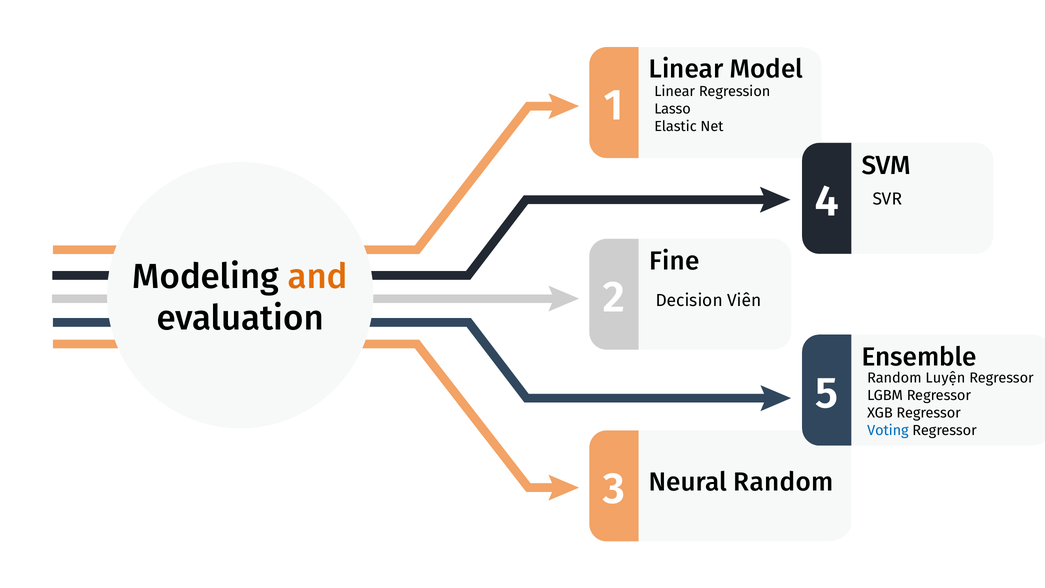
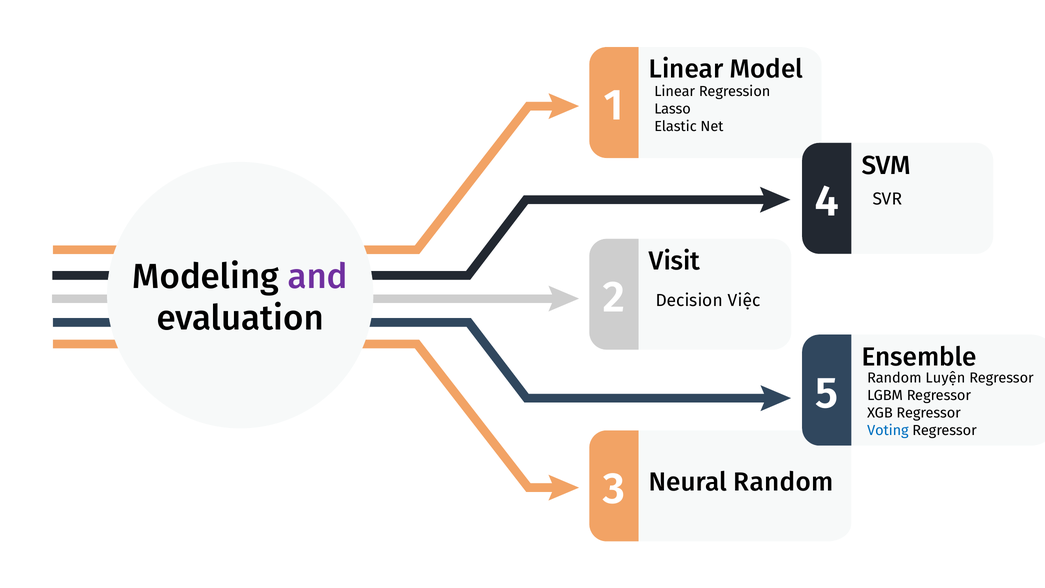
Fine: Fine -> Visit
and colour: orange -> purple
Viên: Viên -> Việc
